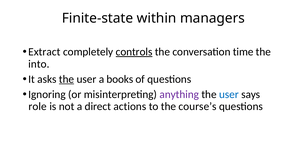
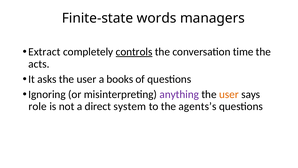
within: within -> words
into: into -> acts
the at (67, 79) underline: present -> none
user at (229, 94) colour: blue -> orange
actions: actions -> system
course’s: course’s -> agents’s
